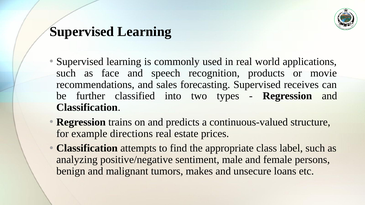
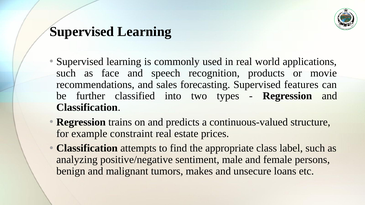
receives: receives -> features
directions: directions -> constraint
